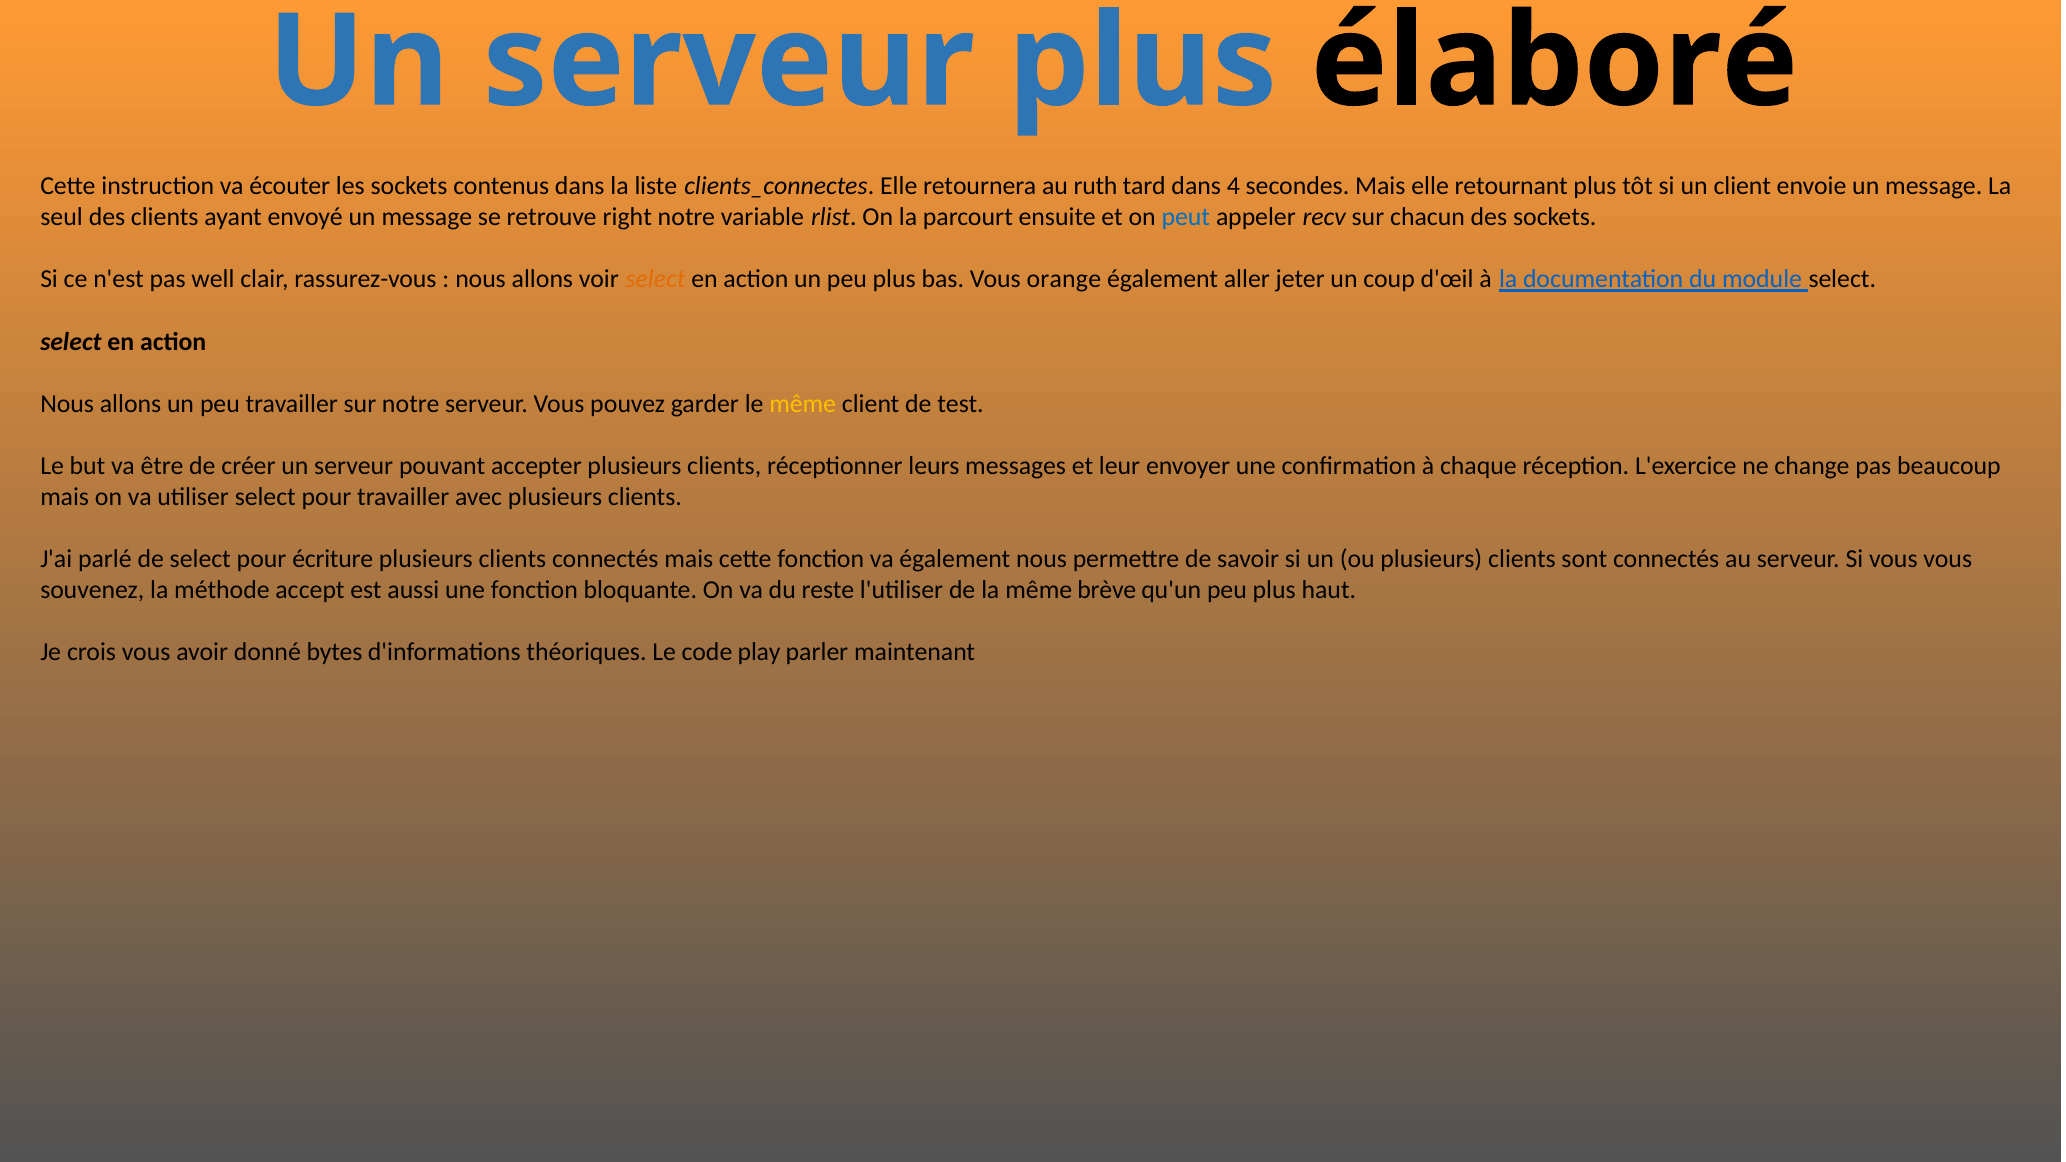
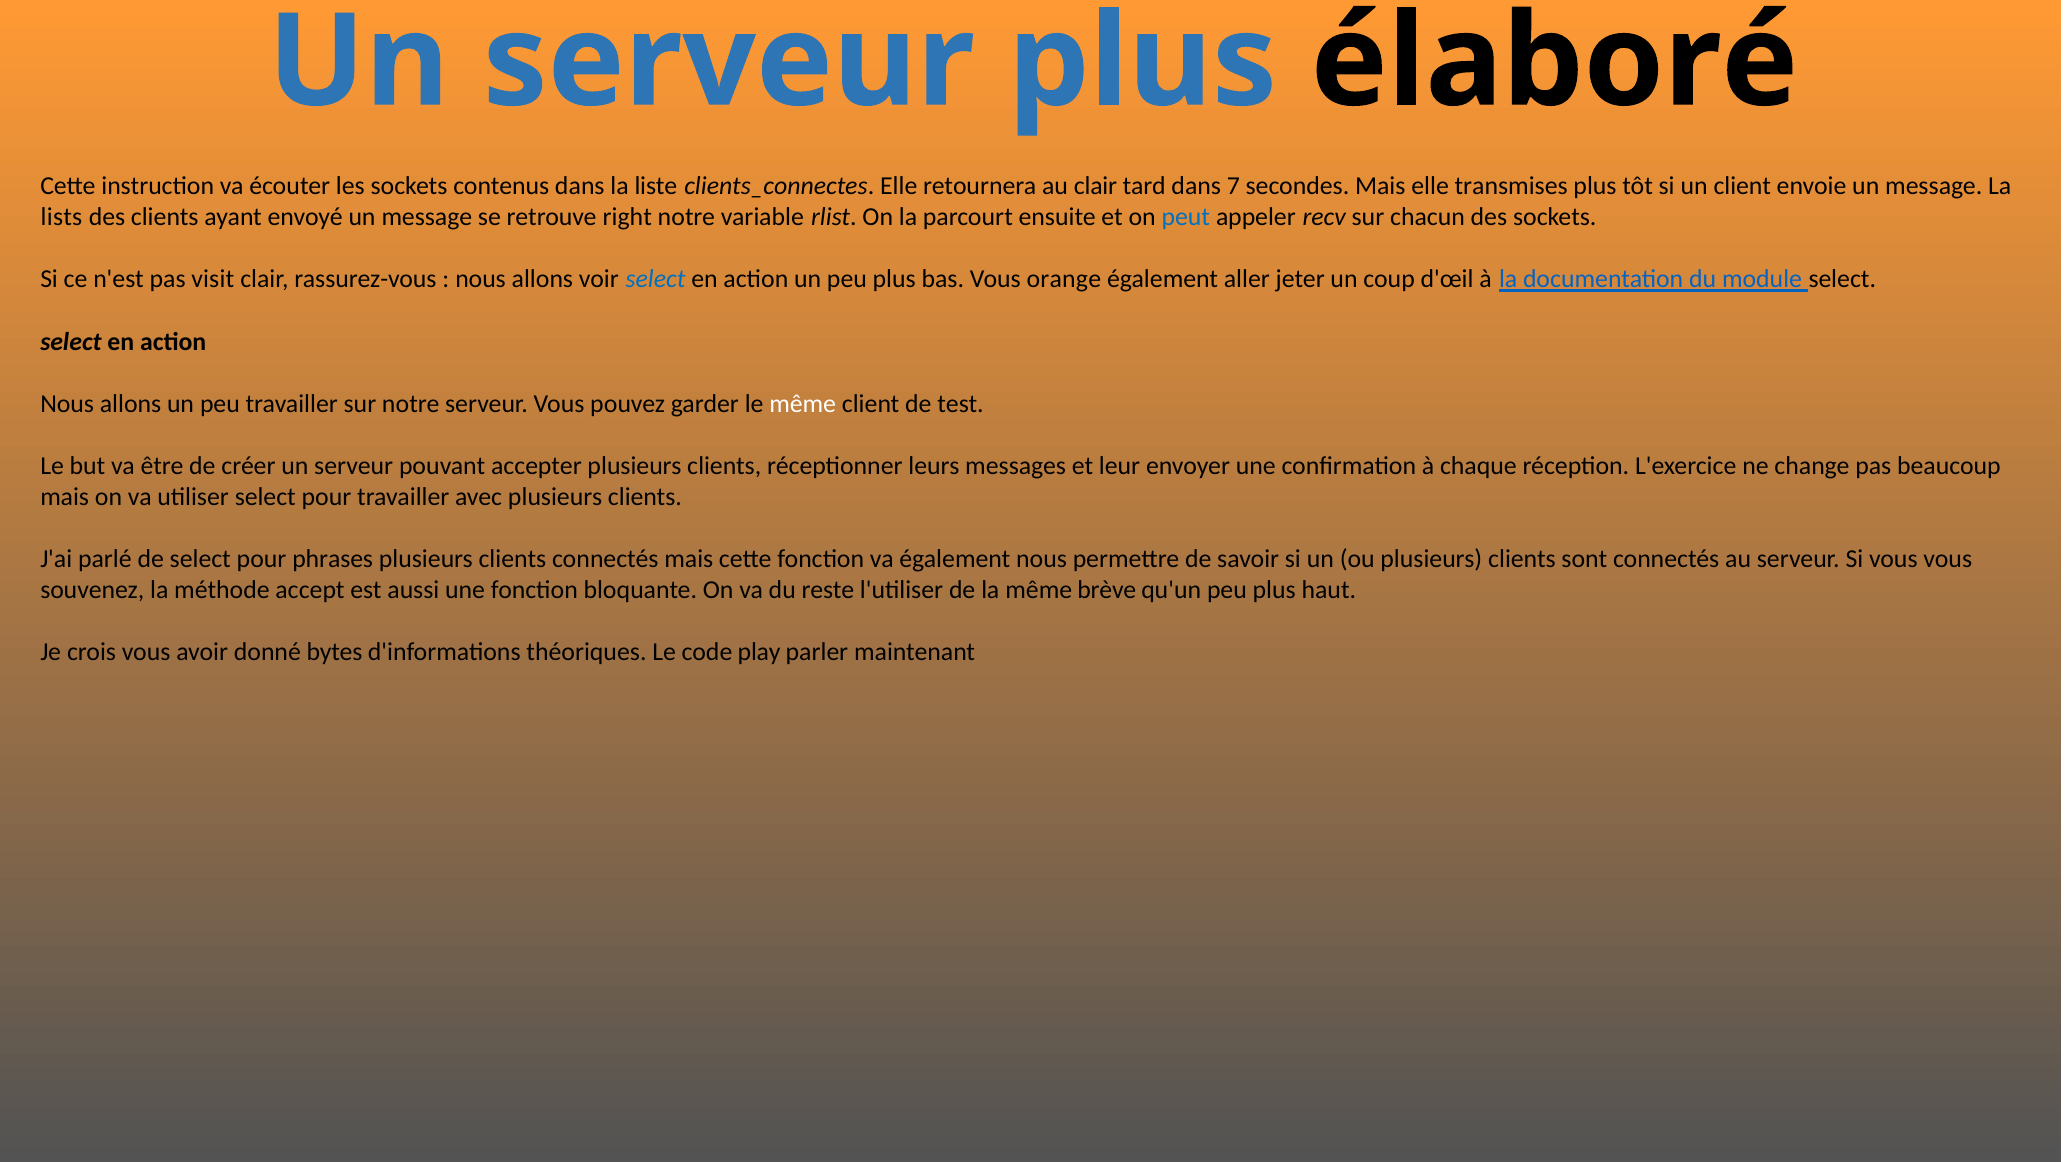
au ruth: ruth -> clair
4: 4 -> 7
retournant: retournant -> transmises
seul: seul -> lists
well: well -> visit
select at (656, 279) colour: orange -> blue
même at (803, 404) colour: yellow -> white
écriture: écriture -> phrases
